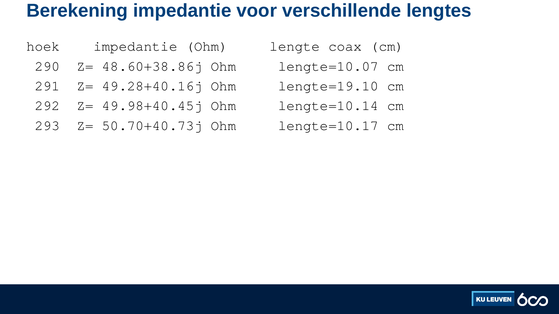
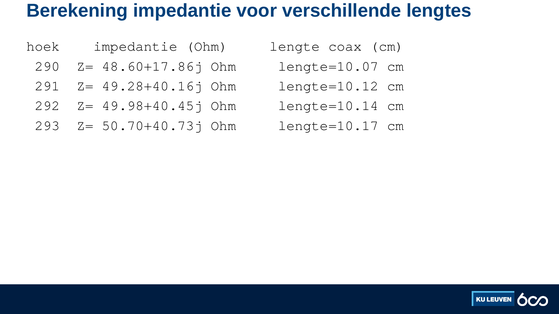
48.60+38.86j: 48.60+38.86j -> 48.60+17.86j
lengte=19.10: lengte=19.10 -> lengte=10.12
